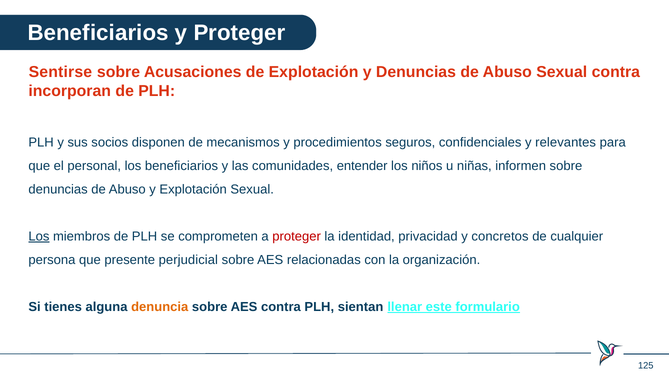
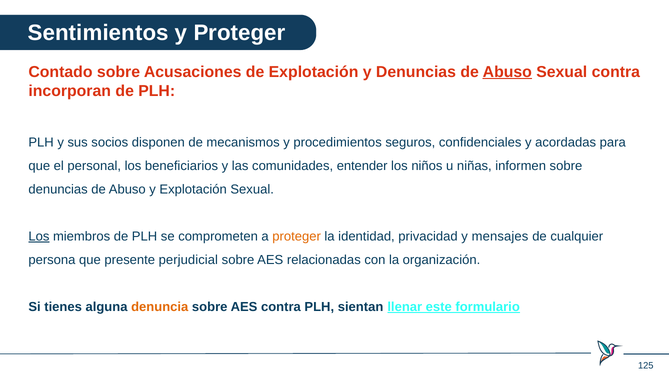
Beneficiarios at (98, 33): Beneficiarios -> Sentimientos
Sentirse: Sentirse -> Contado
Abuso at (507, 72) underline: none -> present
relevantes: relevantes -> acordadas
proteger at (297, 236) colour: red -> orange
concretos: concretos -> mensajes
